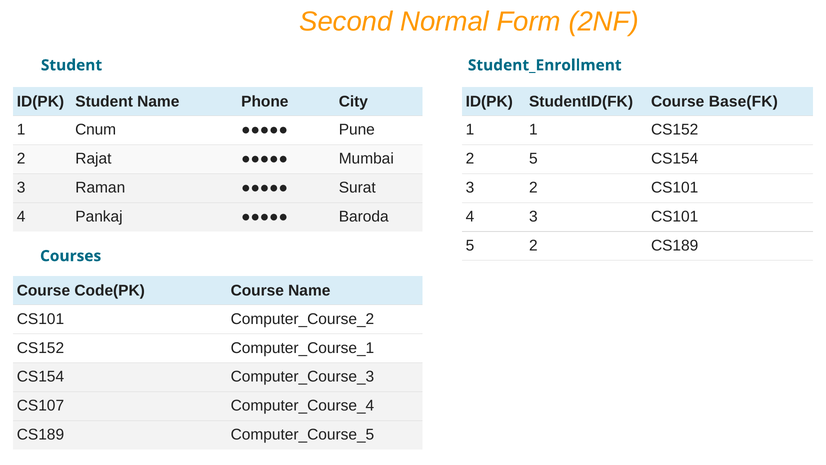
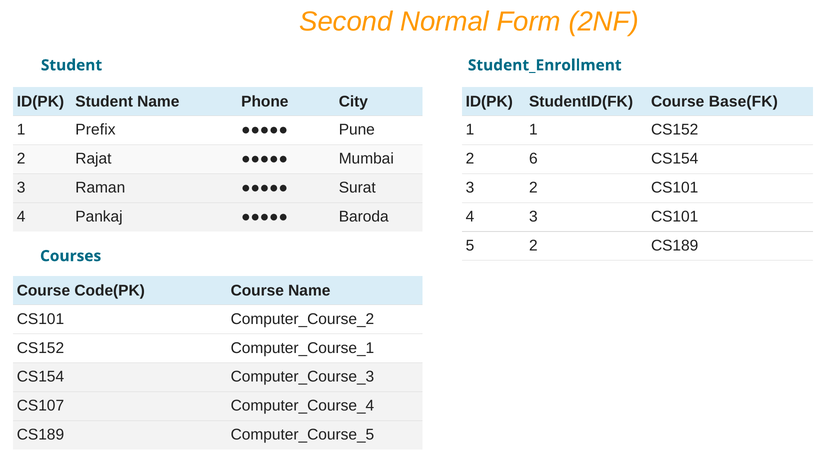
Cnum: Cnum -> Prefix
2 5: 5 -> 6
